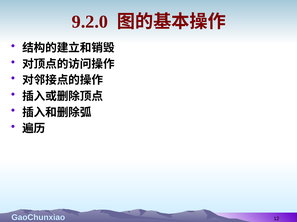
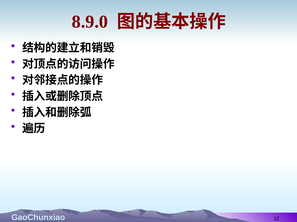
9.2.0: 9.2.0 -> 8.9.0
